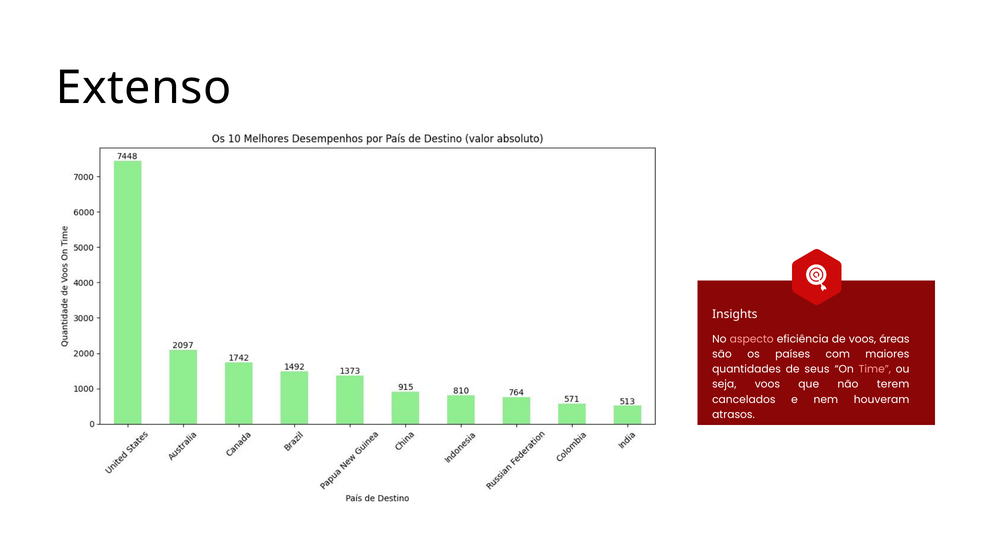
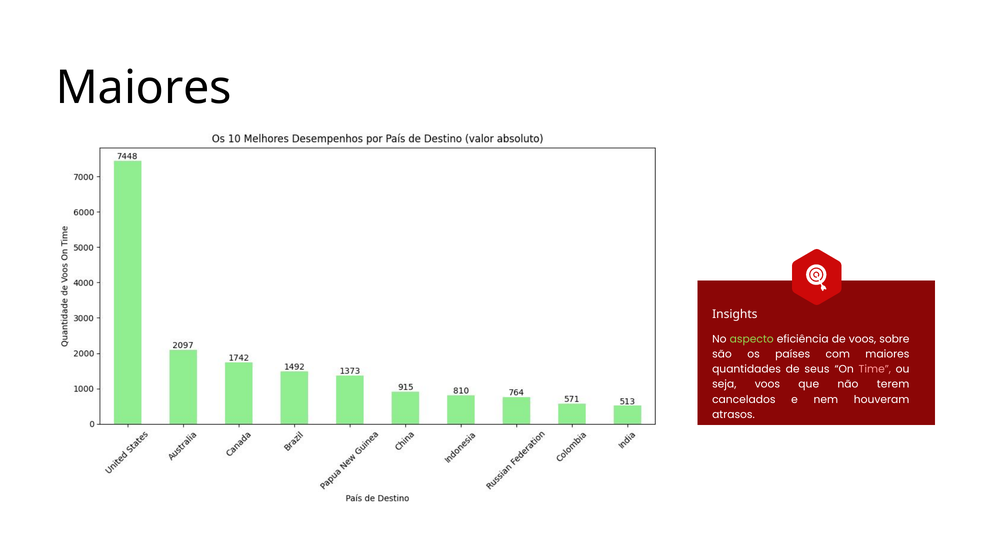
Extenso at (144, 88): Extenso -> Maiores
aspecto colour: pink -> light green
áreas: áreas -> sobre
